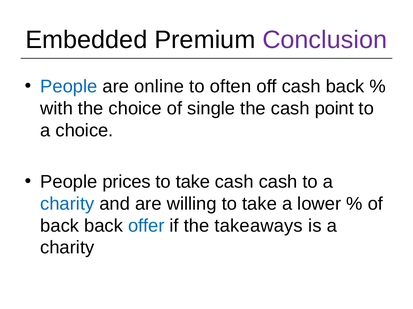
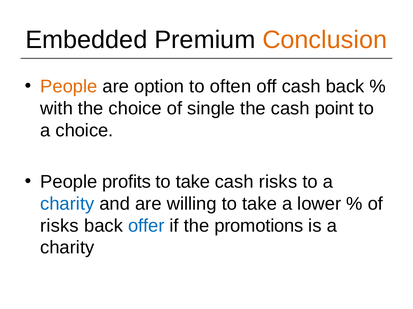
Conclusion colour: purple -> orange
People at (69, 87) colour: blue -> orange
online: online -> option
prices: prices -> profits
cash cash: cash -> risks
back at (60, 226): back -> risks
takeaways: takeaways -> promotions
